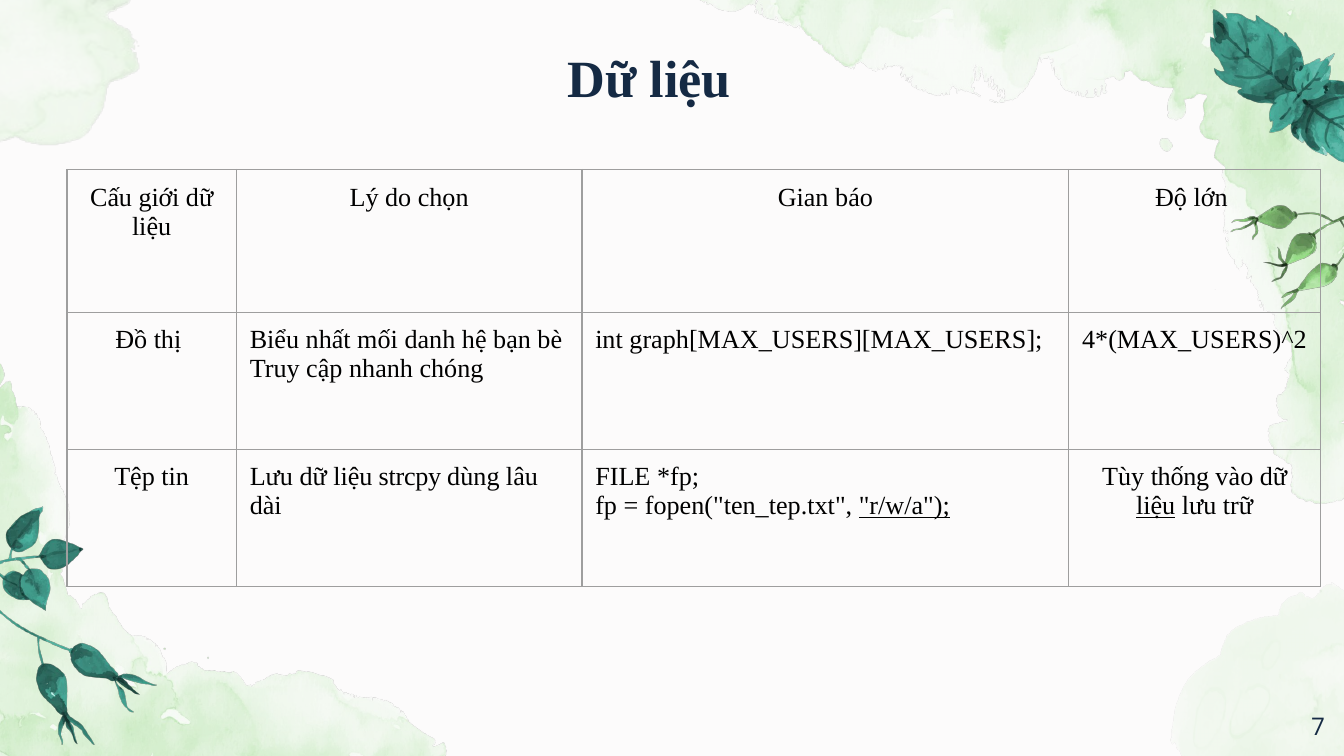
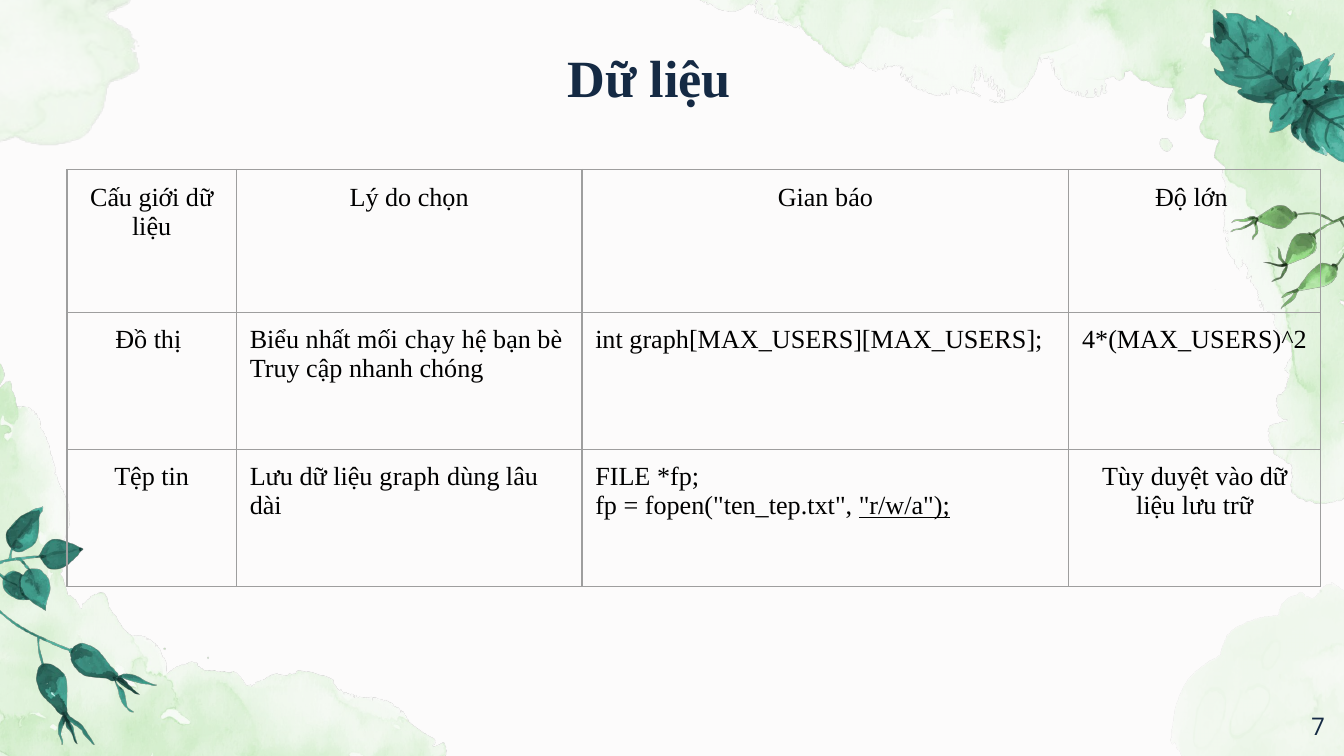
danh: danh -> chạy
strcpy: strcpy -> graph
thống: thống -> duyệt
liệu at (1156, 506) underline: present -> none
